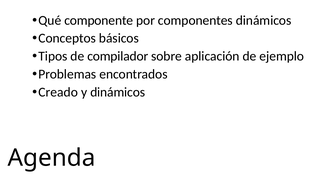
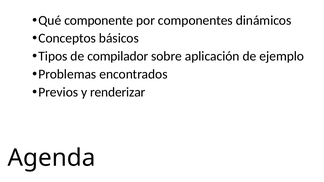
Creado: Creado -> Previos
y dinámicos: dinámicos -> renderizar
